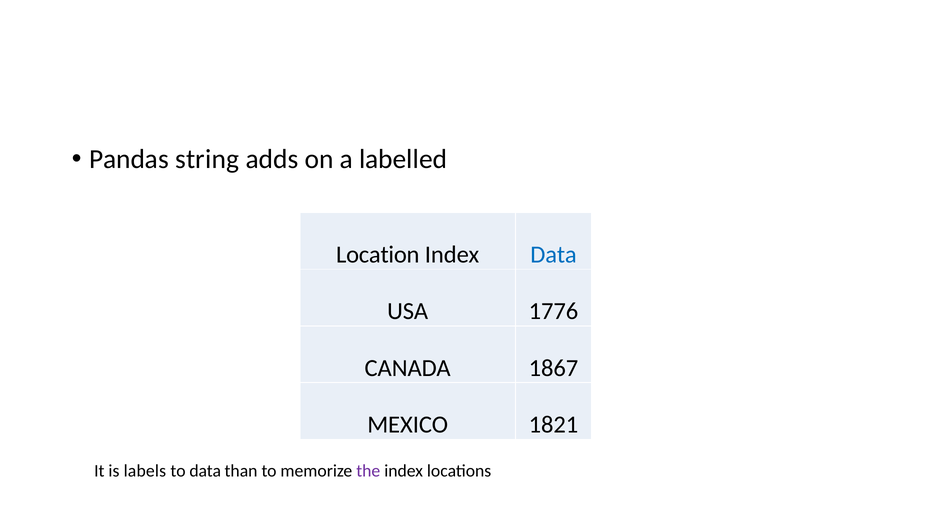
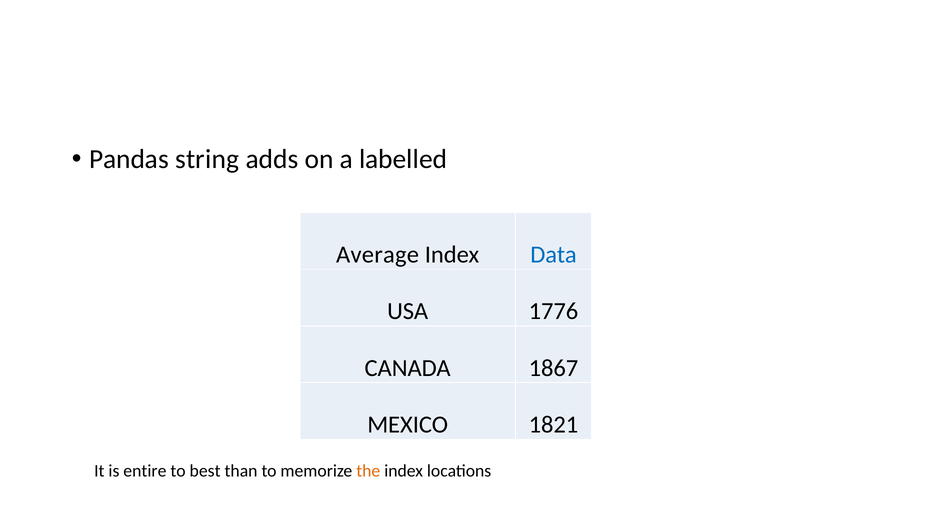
Location: Location -> Average
labels: labels -> entire
to data: data -> best
the colour: purple -> orange
